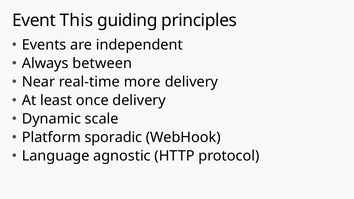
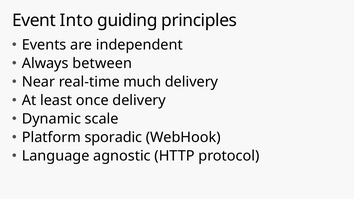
This: This -> Into
more: more -> much
